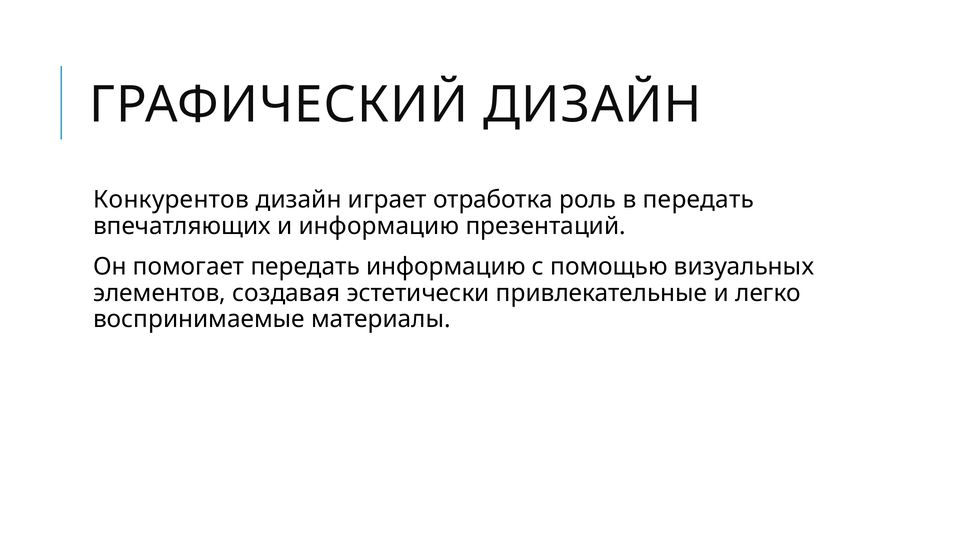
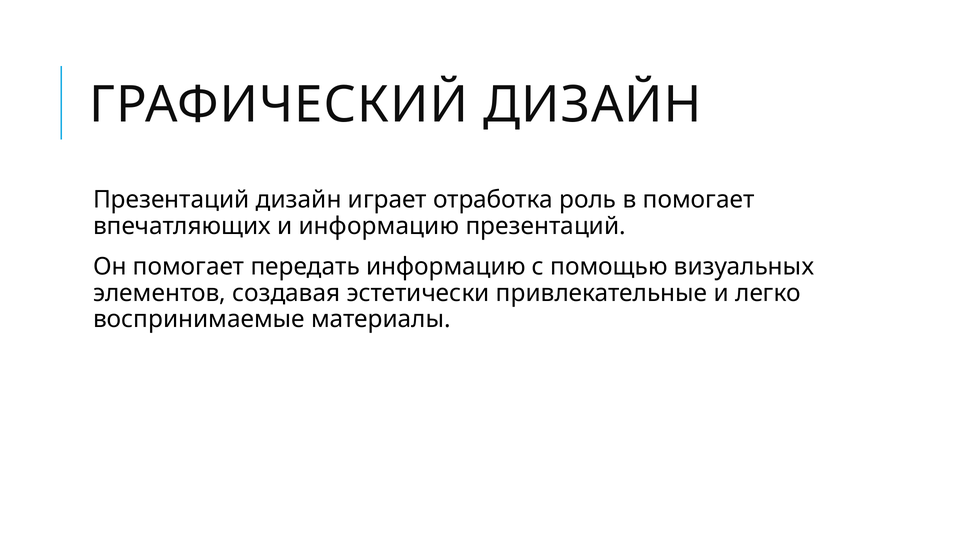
Конкурентов at (171, 200): Конкурентов -> Презентаций
в передать: передать -> помогает
